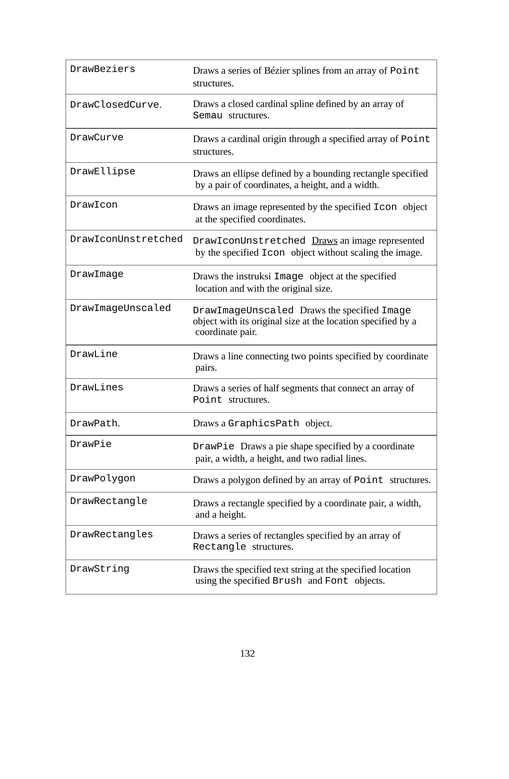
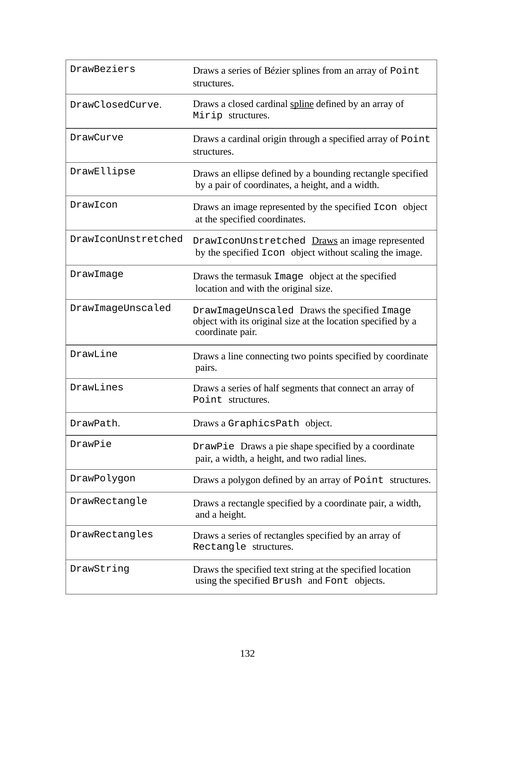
spline underline: none -> present
Semau: Semau -> Mirip
instruksi: instruksi -> termasuk
